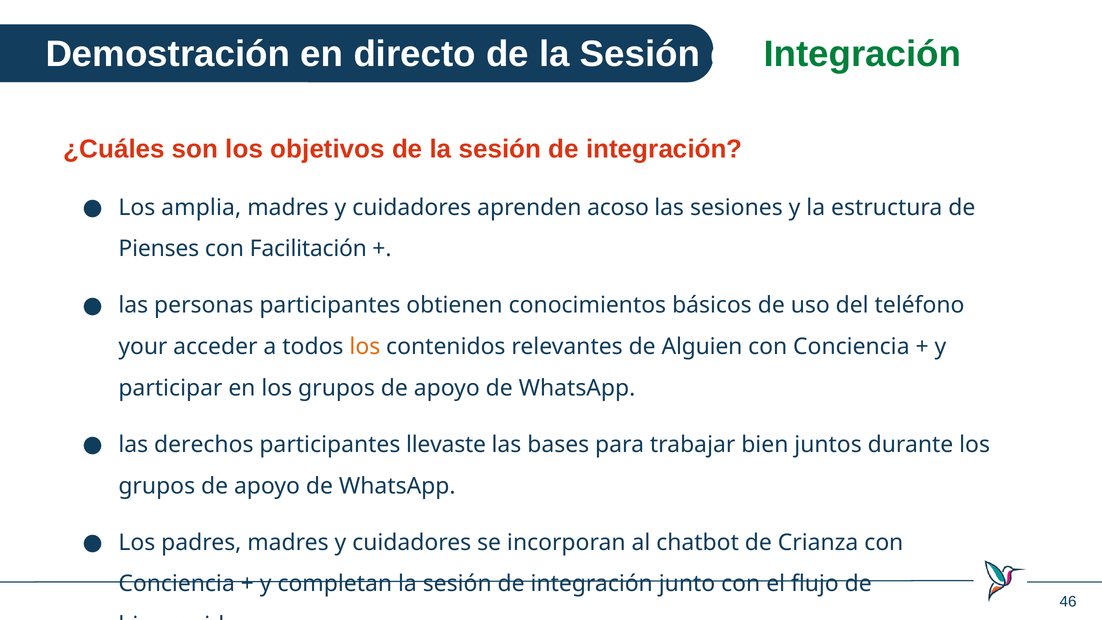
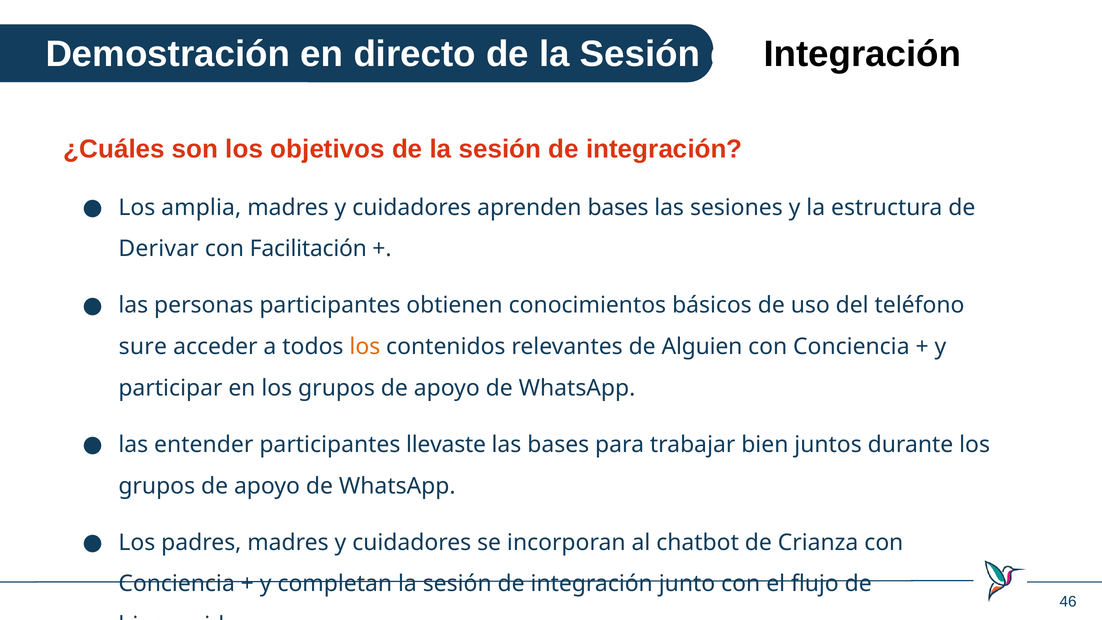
Integración at (862, 54) colour: green -> black
aprenden acoso: acoso -> bases
Pienses: Pienses -> Derivar
your: your -> sure
derechos: derechos -> entender
